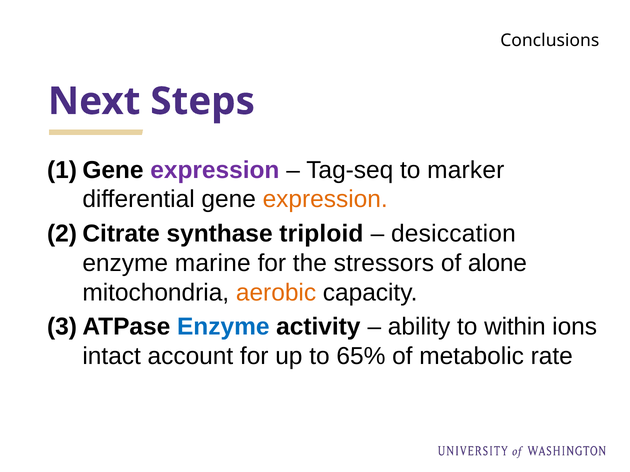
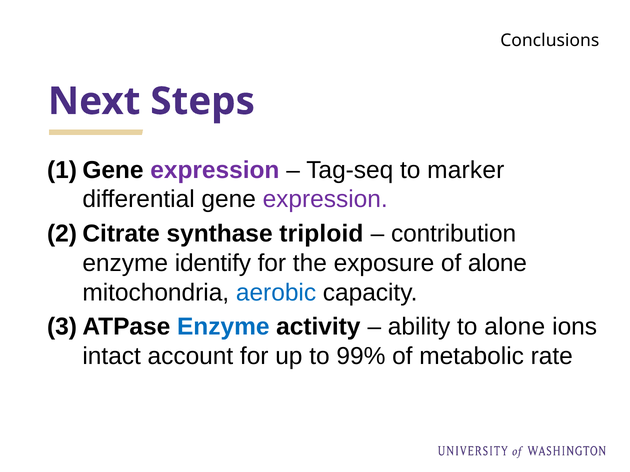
expression at (325, 200) colour: orange -> purple
desiccation: desiccation -> contribution
marine: marine -> identify
stressors: stressors -> exposure
aerobic colour: orange -> blue
to within: within -> alone
65%: 65% -> 99%
